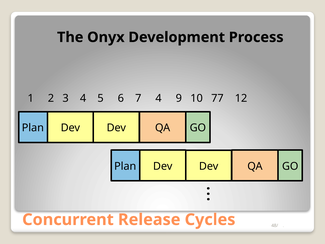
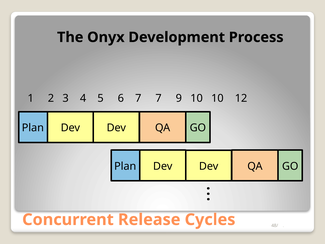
7 4: 4 -> 7
10 77: 77 -> 10
